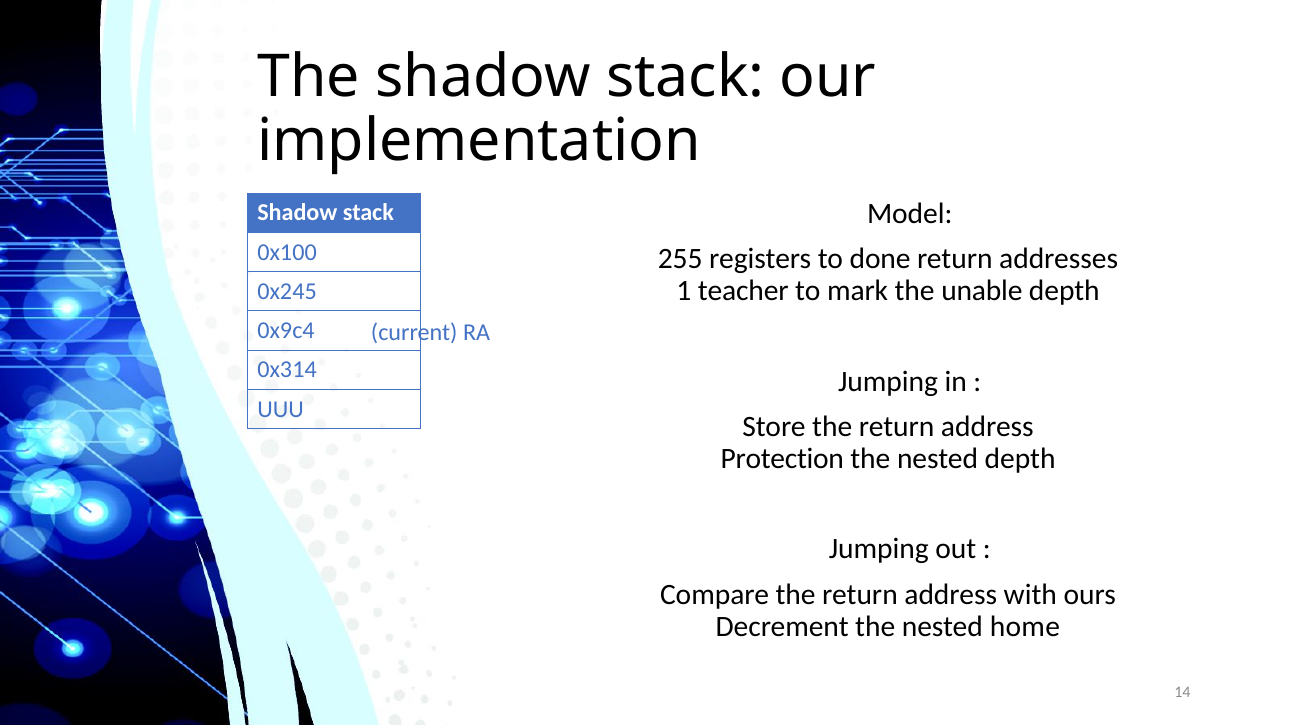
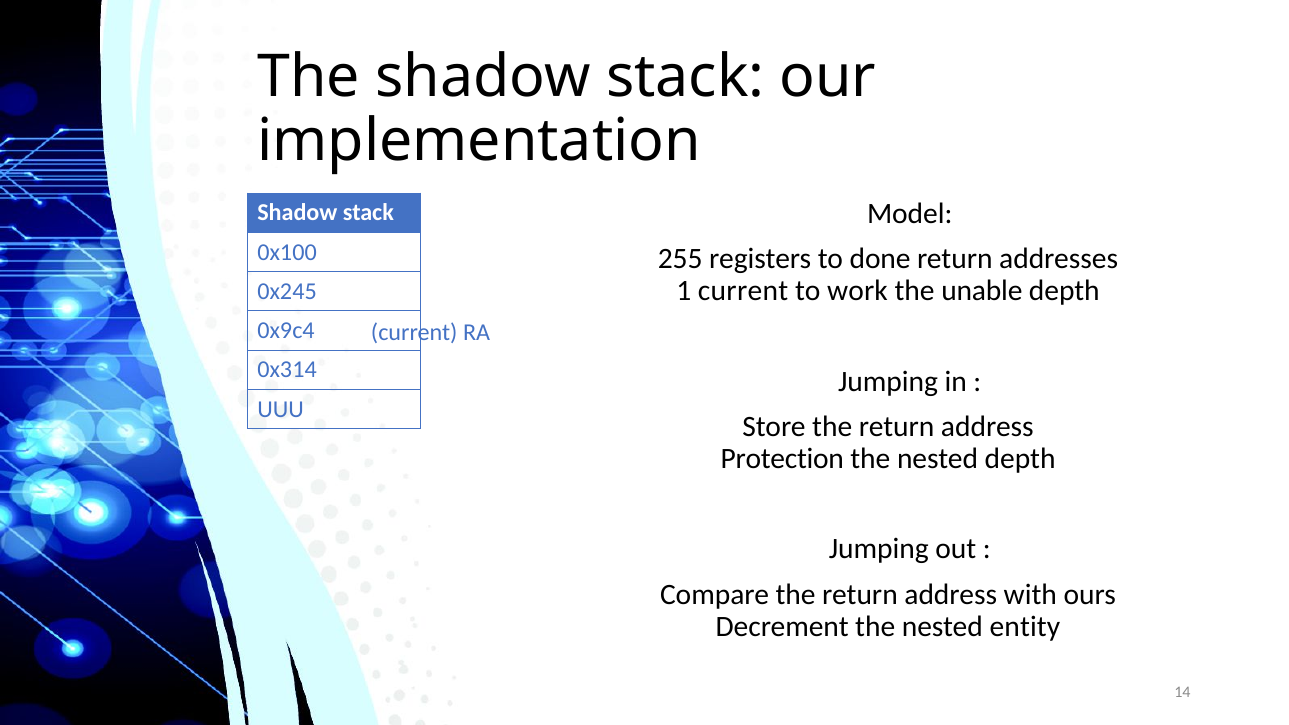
1 teacher: teacher -> current
mark: mark -> work
home: home -> entity
